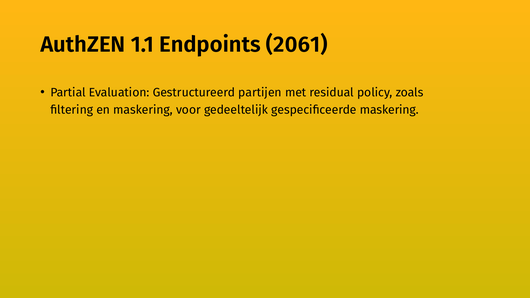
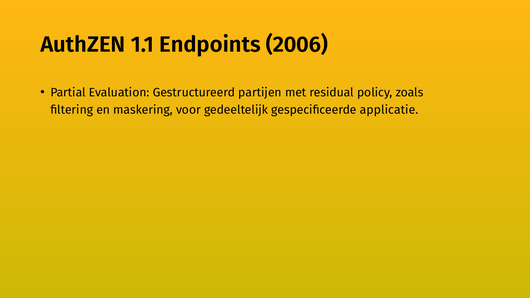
2061: 2061 -> 2006
gespecificeerde maskering: maskering -> applicatie
